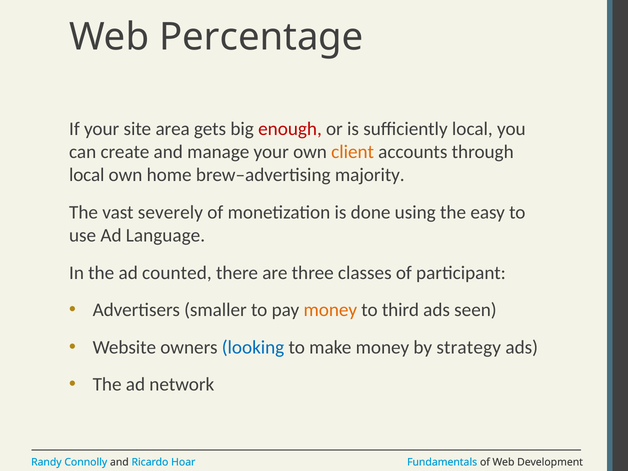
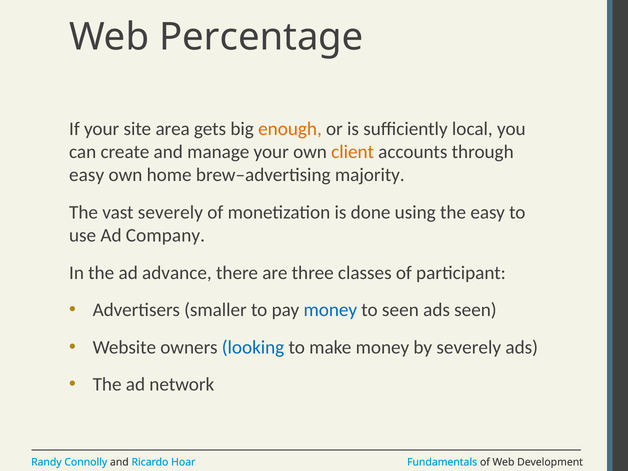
enough colour: red -> orange
local at (87, 175): local -> easy
Language: Language -> Company
counted: counted -> advance
money at (330, 310) colour: orange -> blue
to third: third -> seen
by strategy: strategy -> severely
